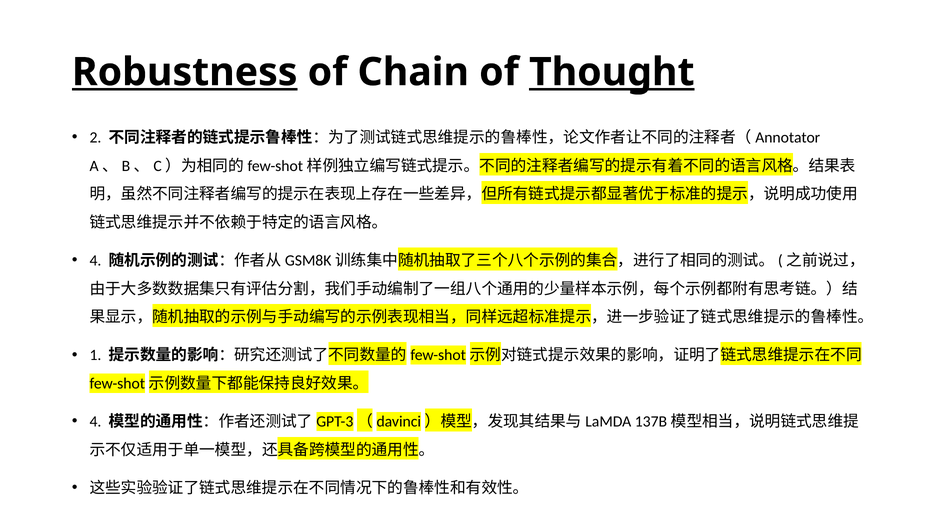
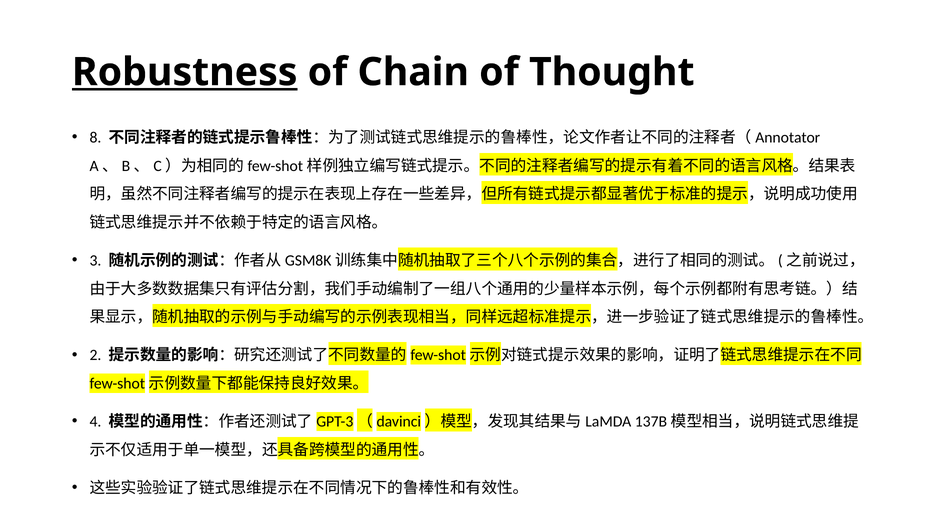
Thought underline: present -> none
2: 2 -> 8
4 at (96, 260): 4 -> 3
1: 1 -> 2
